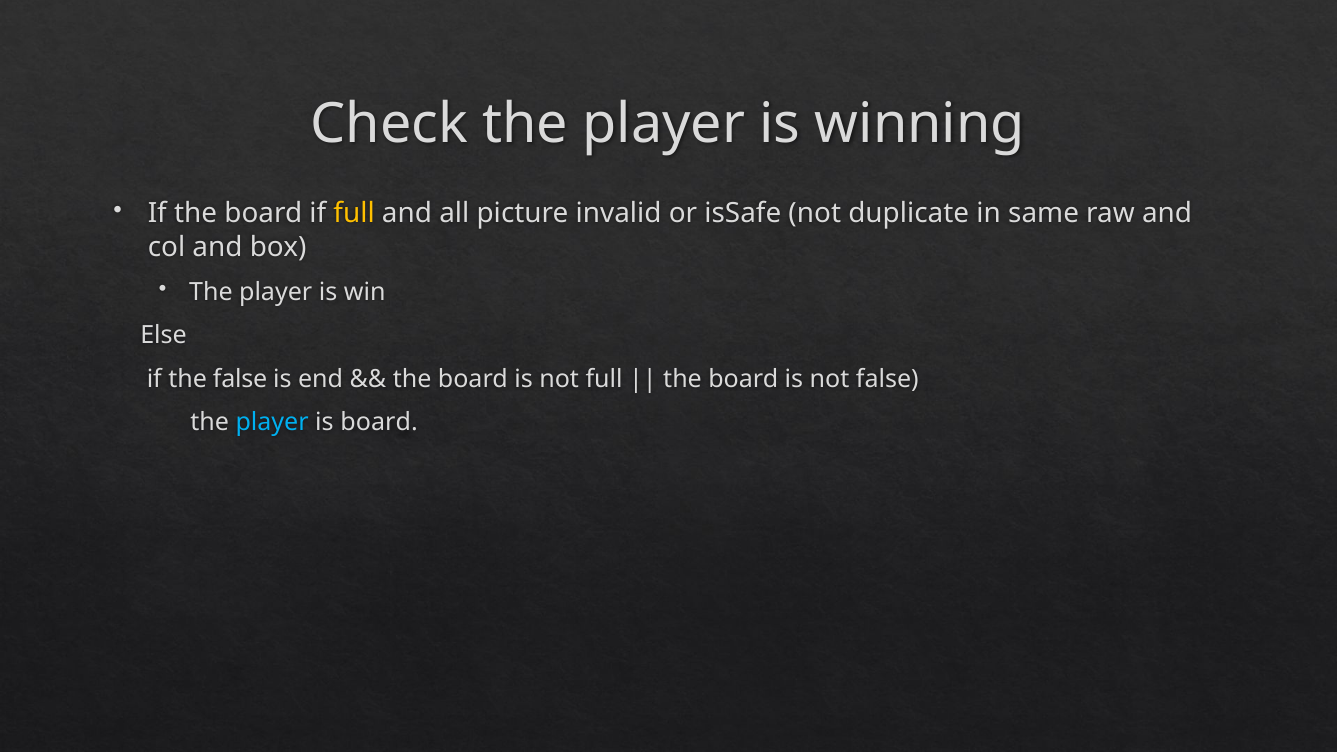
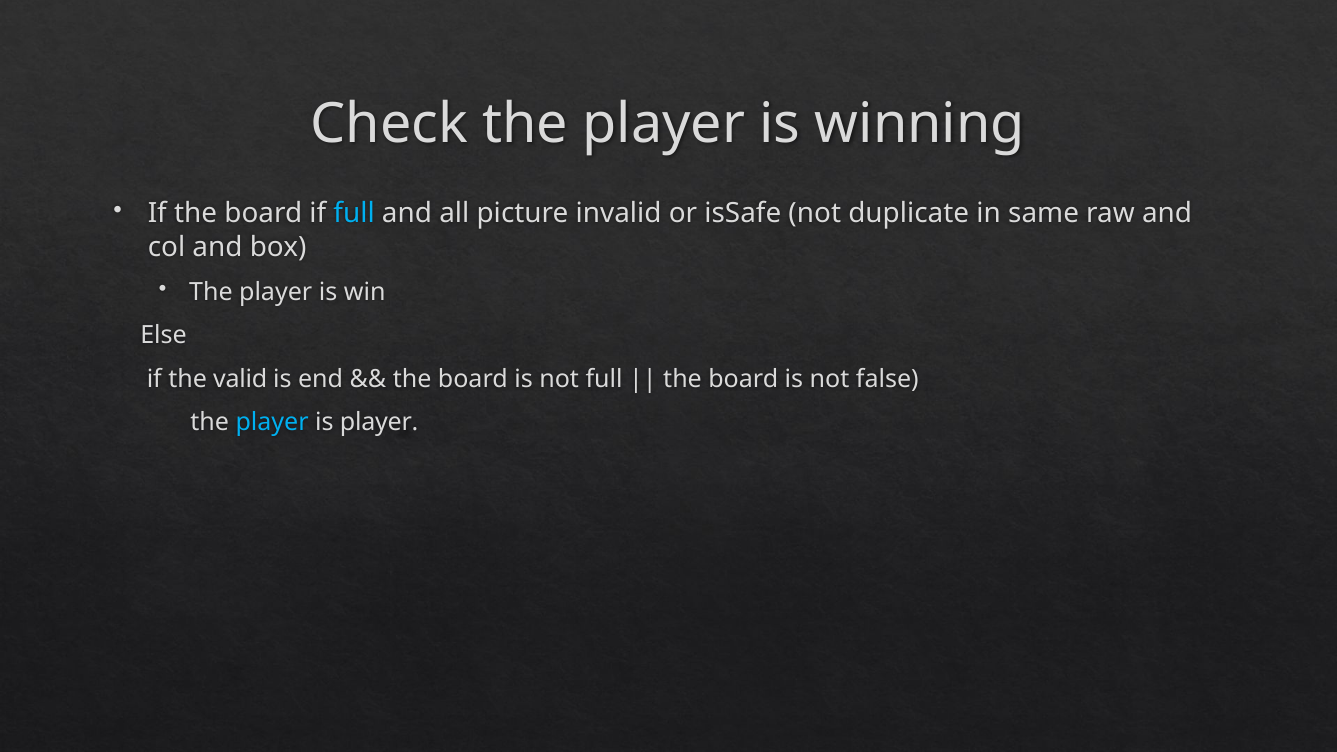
full at (354, 214) colour: yellow -> light blue
the false: false -> valid
is board: board -> player
